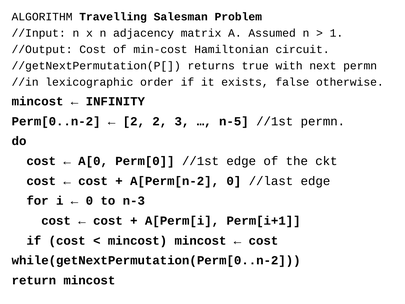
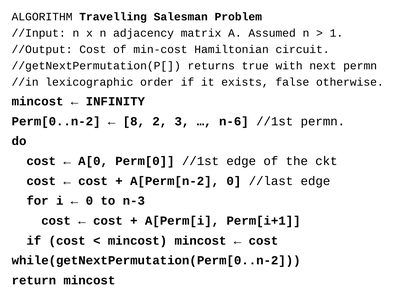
2 at (134, 121): 2 -> 8
n-5: n-5 -> n-6
